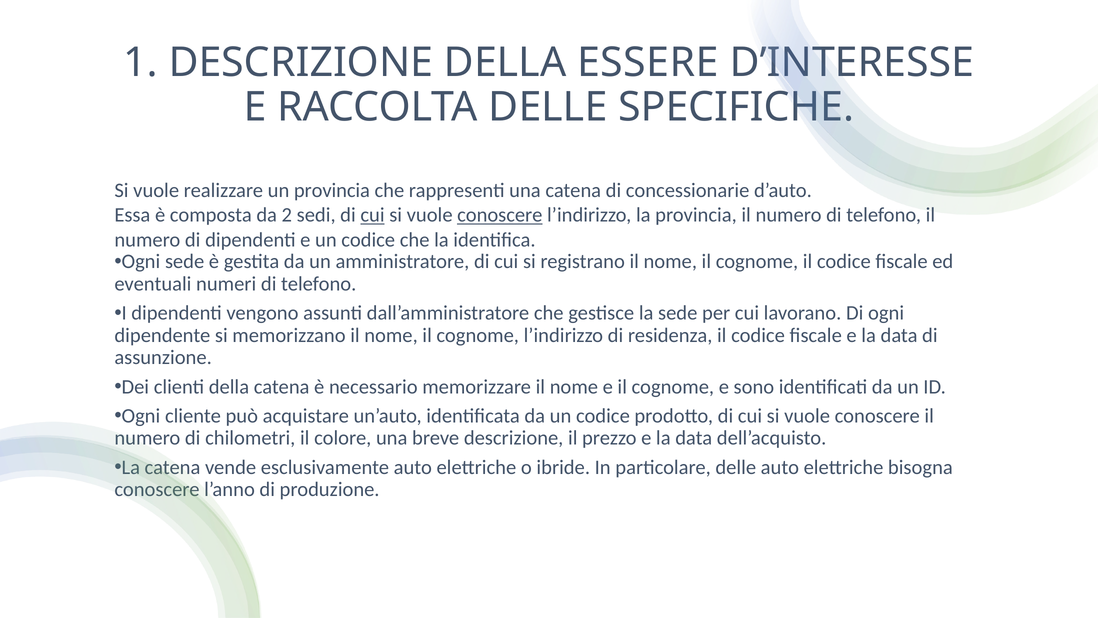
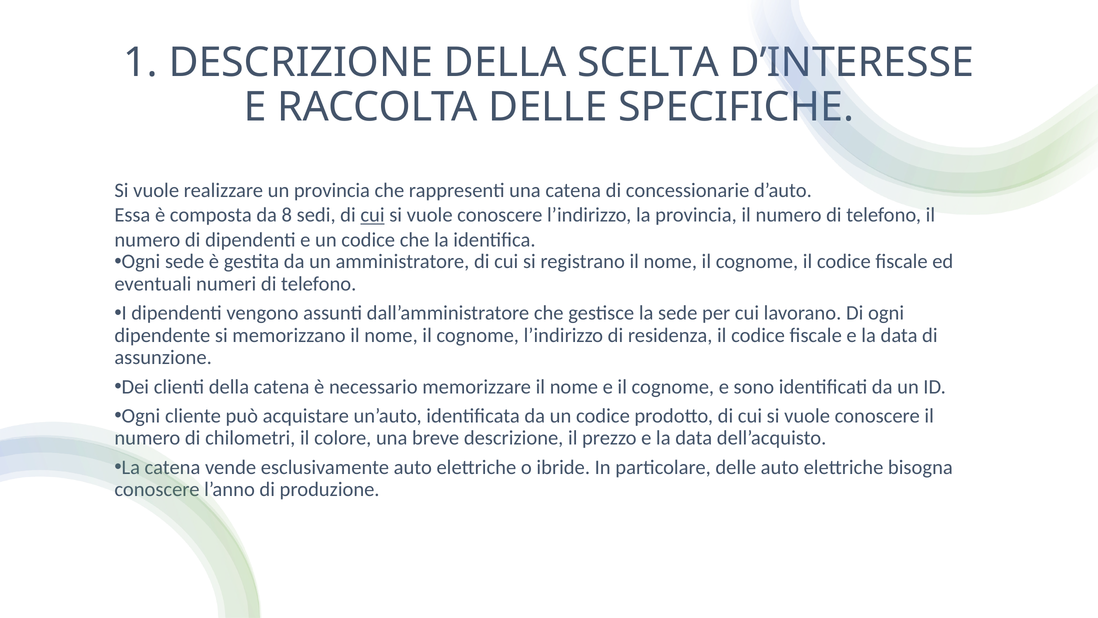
ESSERE: ESSERE -> SCELTA
2: 2 -> 8
conoscere at (500, 215) underline: present -> none
